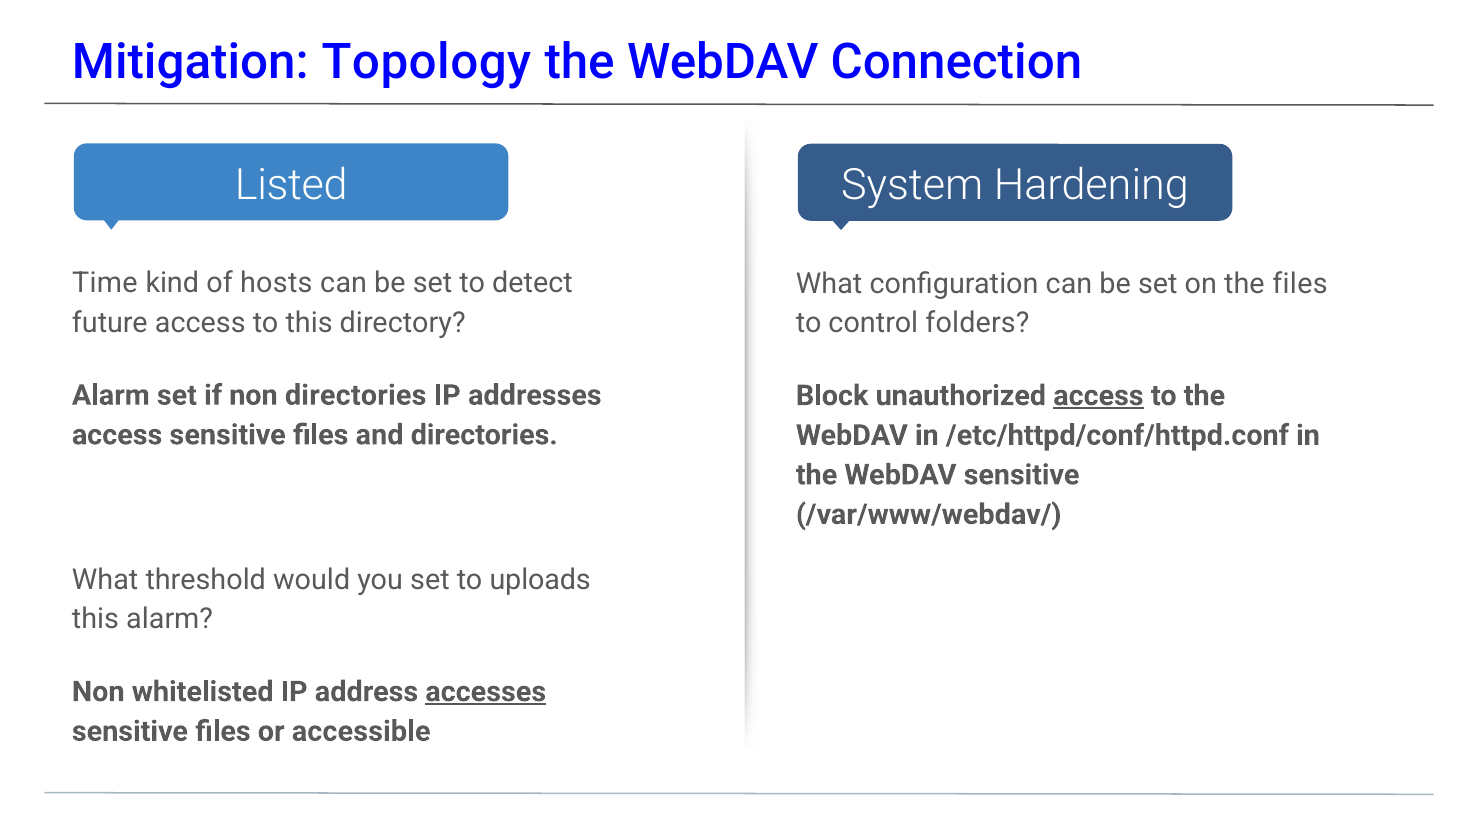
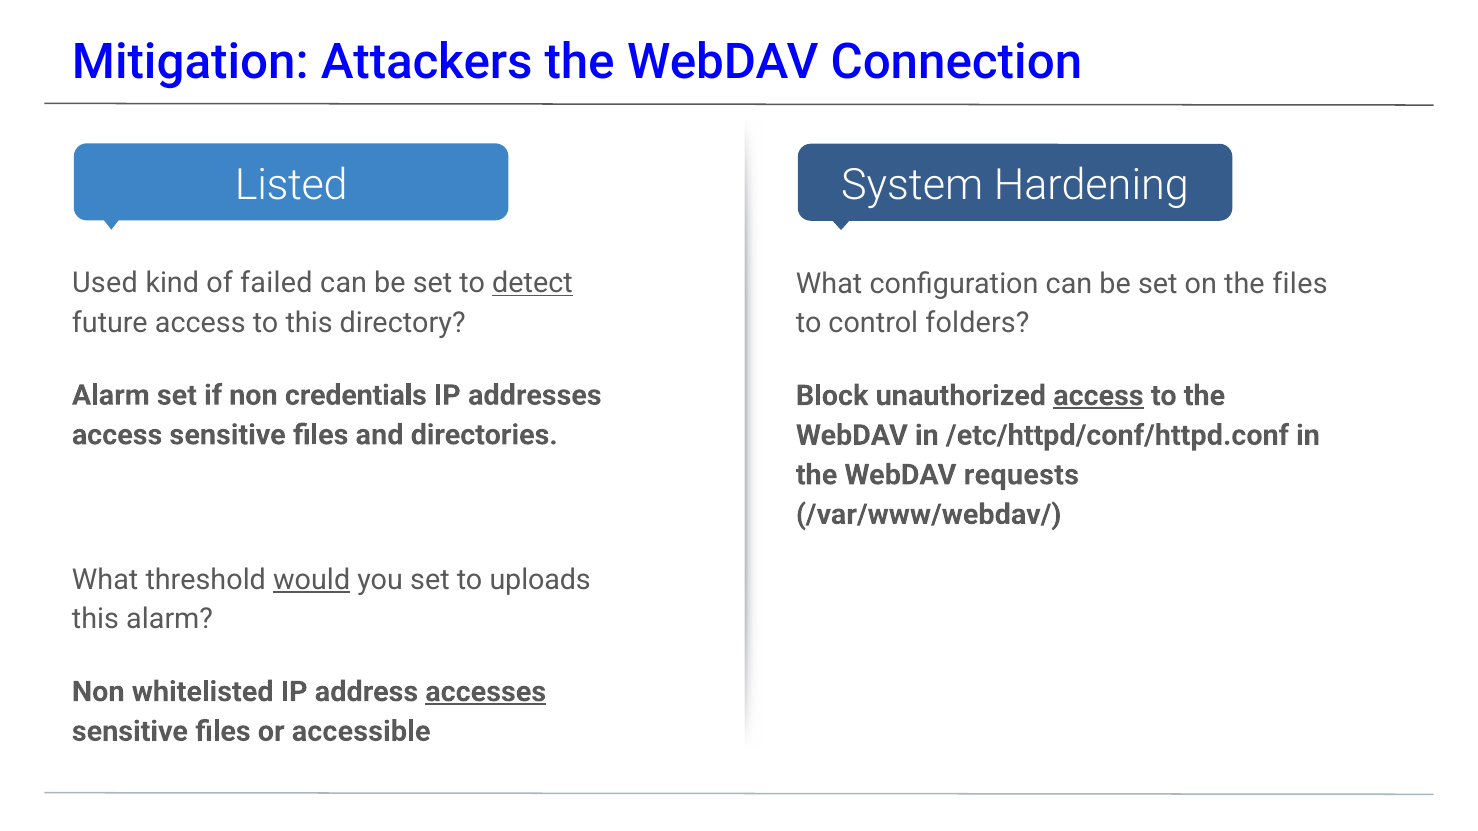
Topology: Topology -> Attackers
Time: Time -> Used
hosts: hosts -> failed
detect underline: none -> present
non directories: directories -> credentials
WebDAV sensitive: sensitive -> requests
would underline: none -> present
